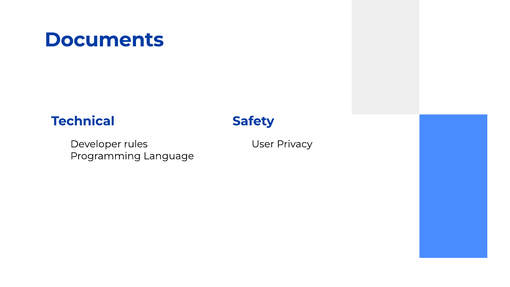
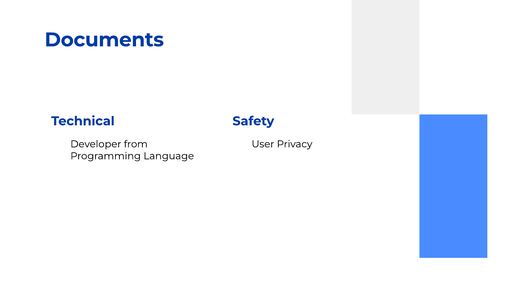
rules: rules -> from
